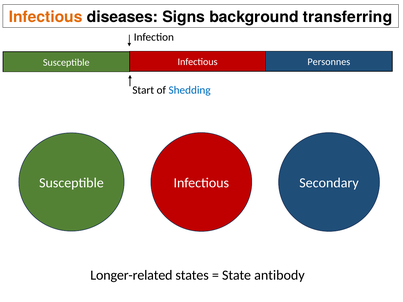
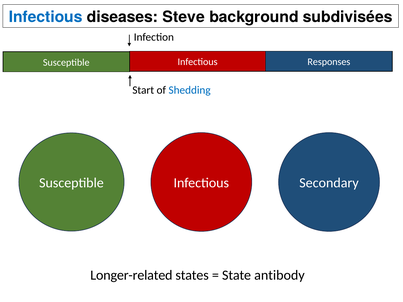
Infectious at (46, 17) colour: orange -> blue
Signs: Signs -> Steve
transferring: transferring -> subdivisées
Personnes: Personnes -> Responses
